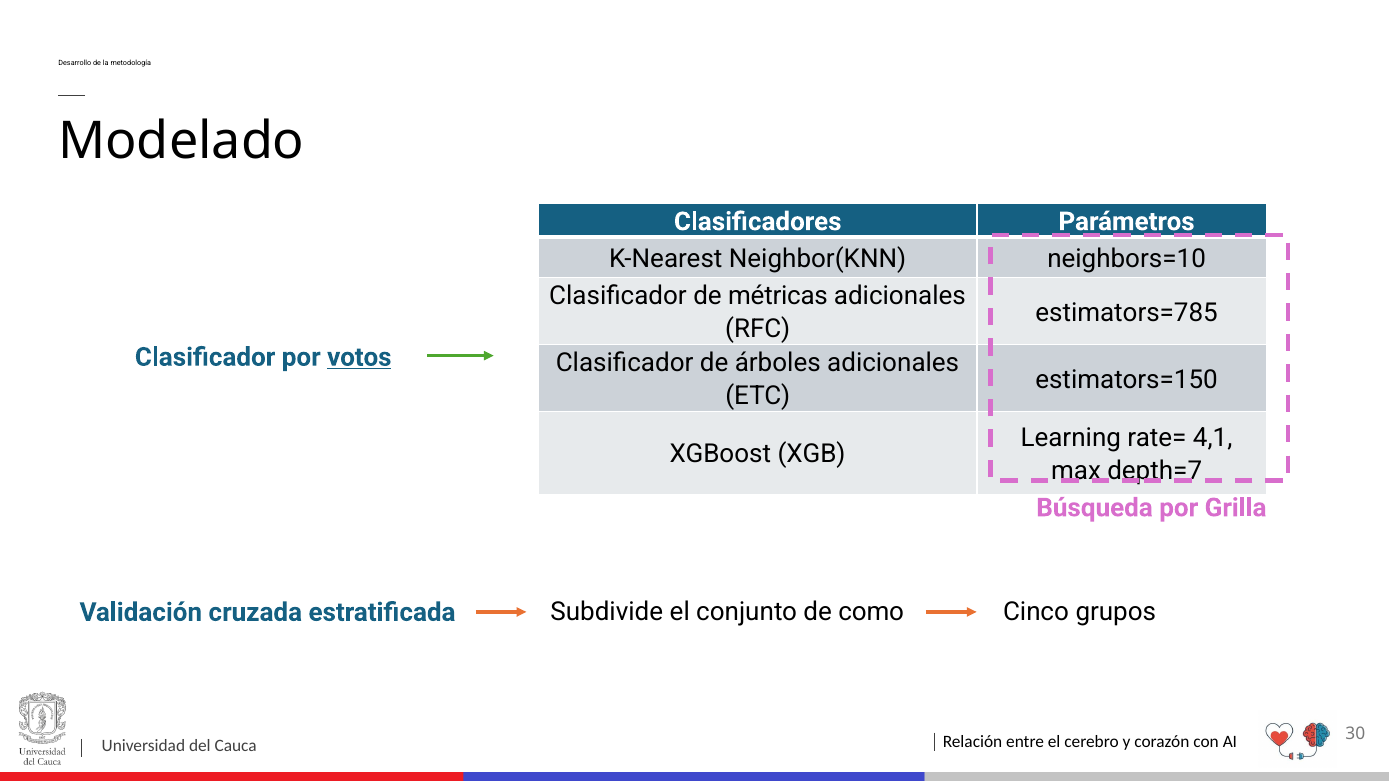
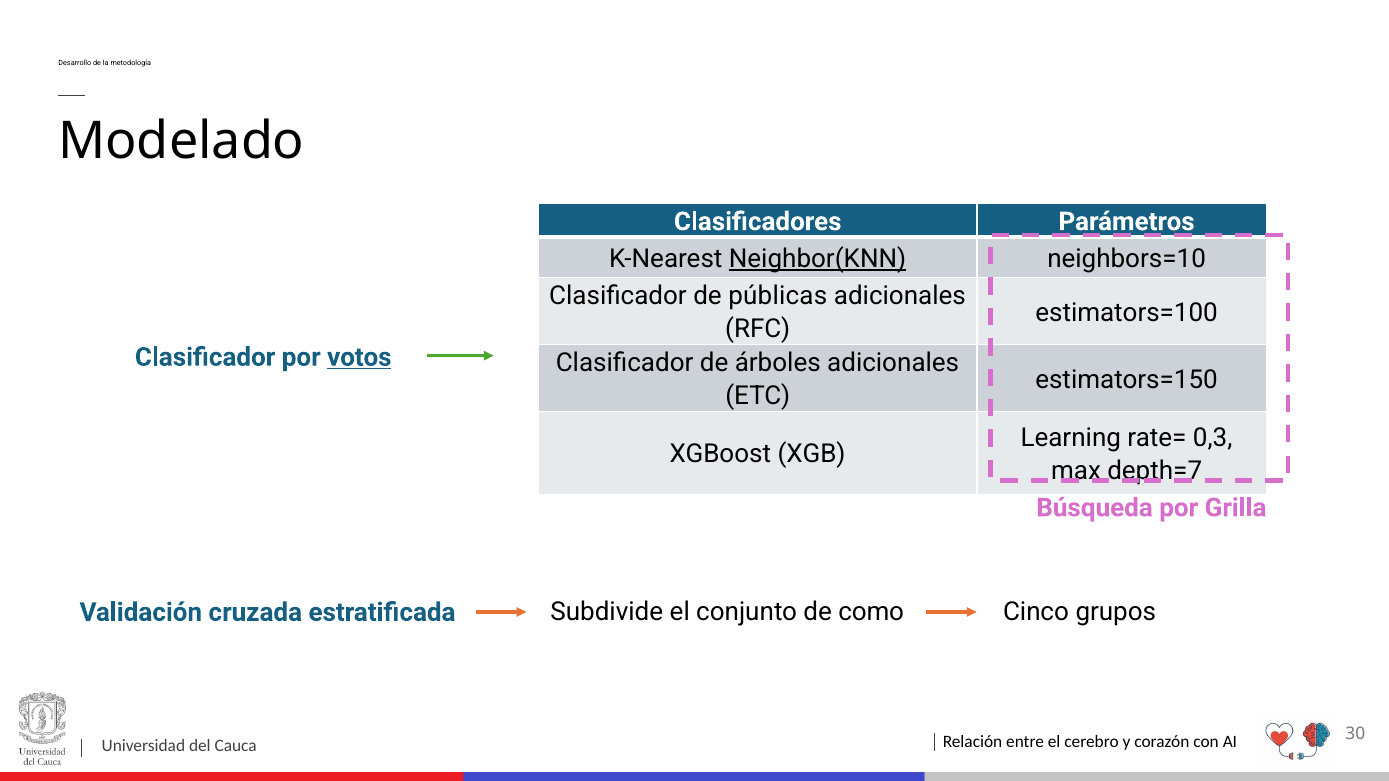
Neighbor(KNN underline: none -> present
métricas: métricas -> públicas
estimators=785: estimators=785 -> estimators=100
4,1: 4,1 -> 0,3
